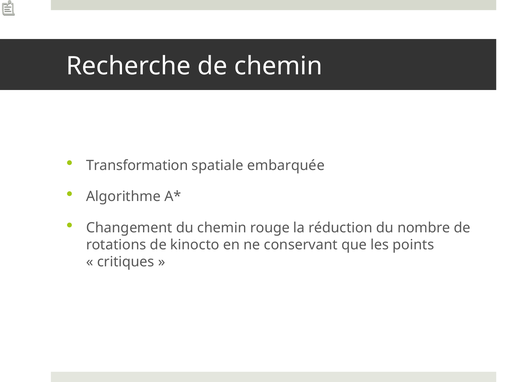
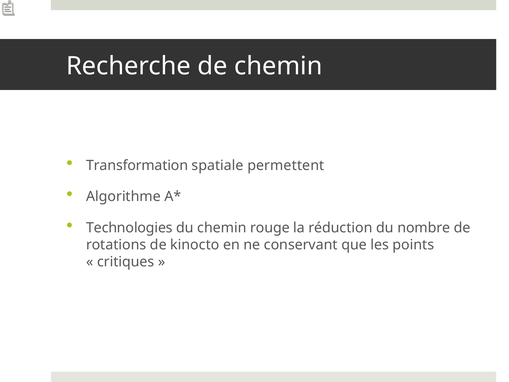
embarquée: embarquée -> permettent
Changement: Changement -> Technologies
